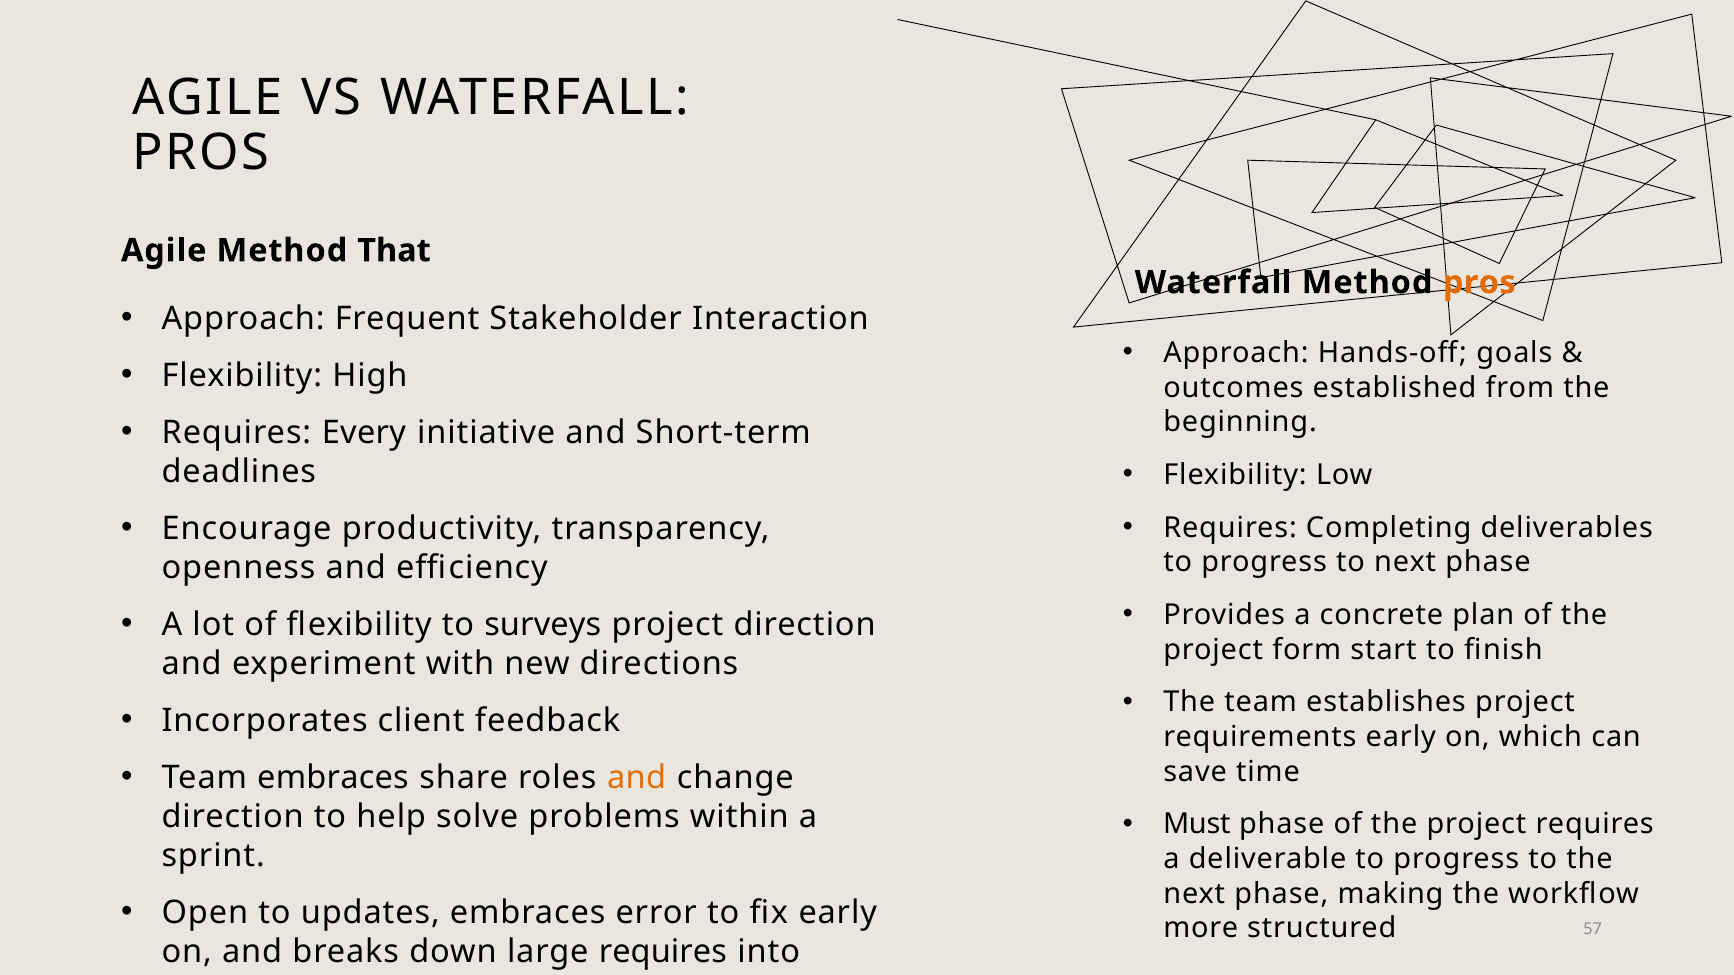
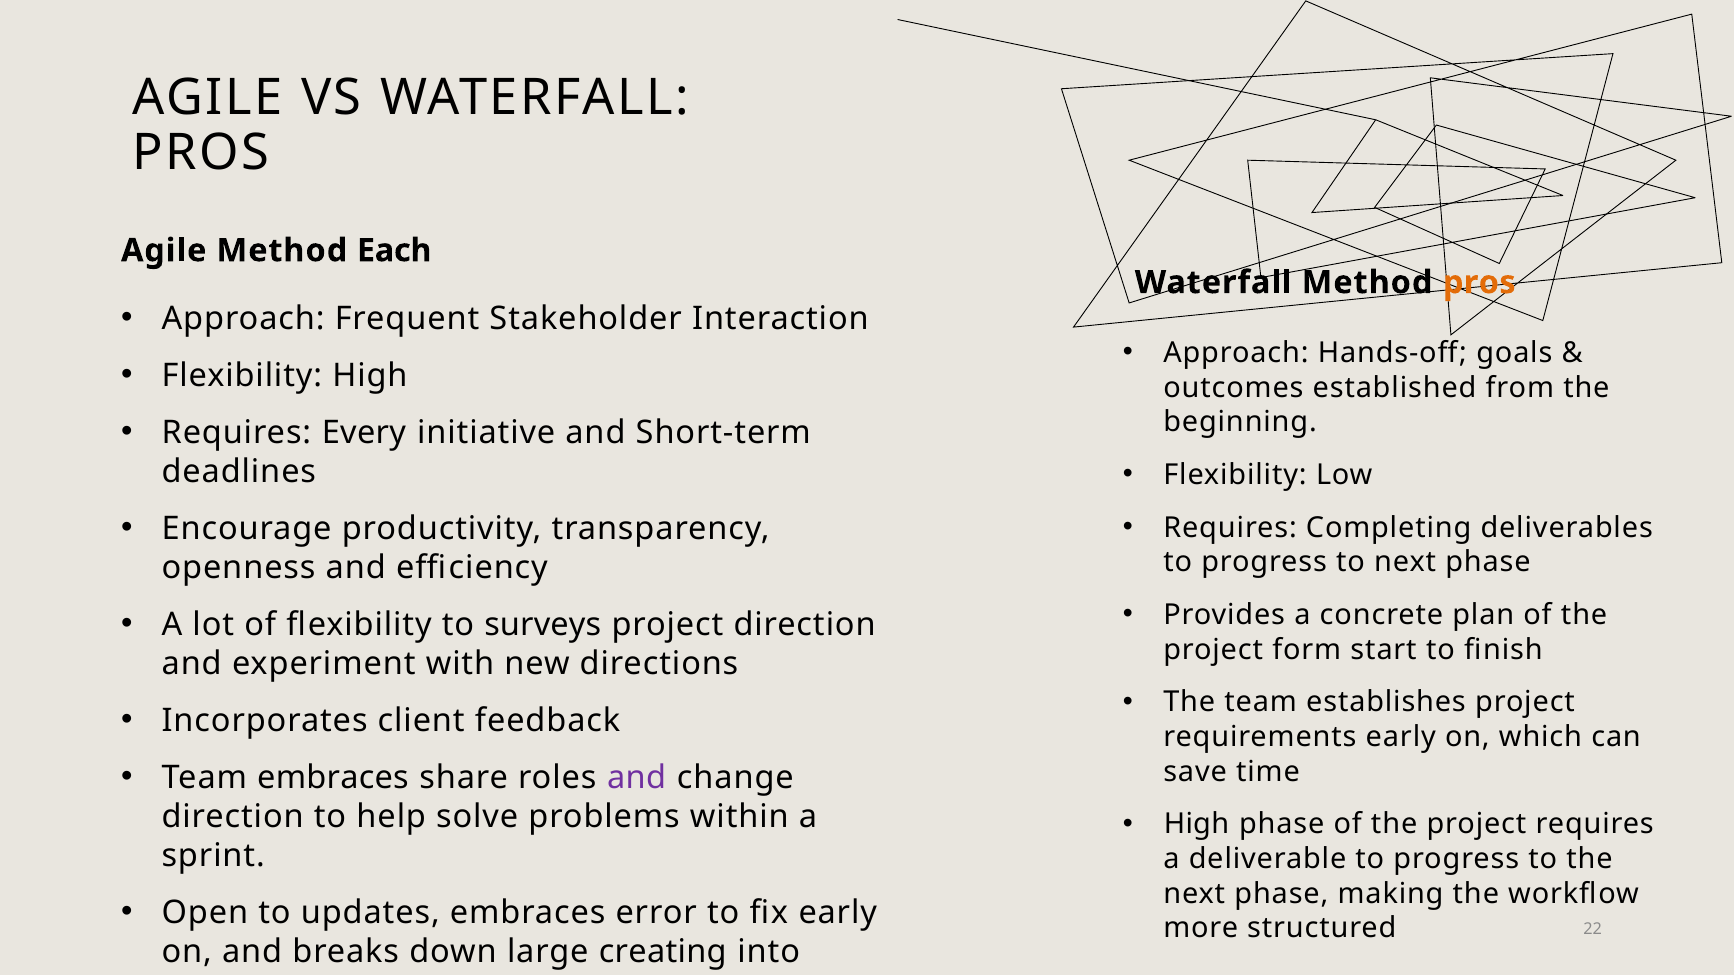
That: That -> Each
and at (637, 778) colour: orange -> purple
Must at (1197, 825): Must -> High
57: 57 -> 22
large requires: requires -> creating
